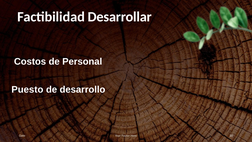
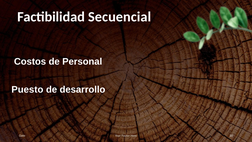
Desarrollar: Desarrollar -> Secuencial
